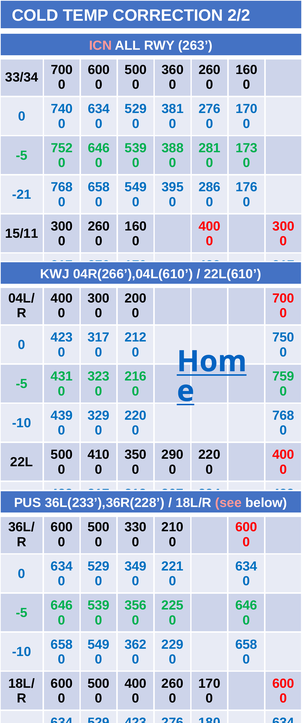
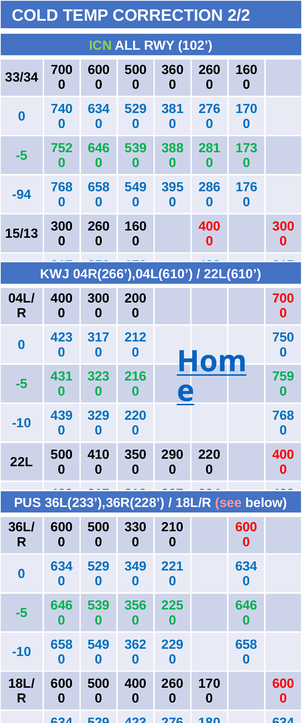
ICN colour: pink -> light green
263: 263 -> 102
-21: -21 -> -94
15/11: 15/11 -> 15/13
